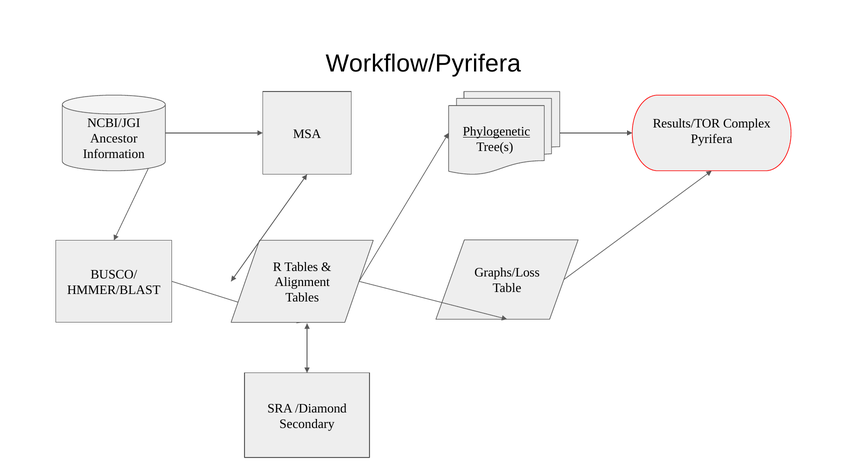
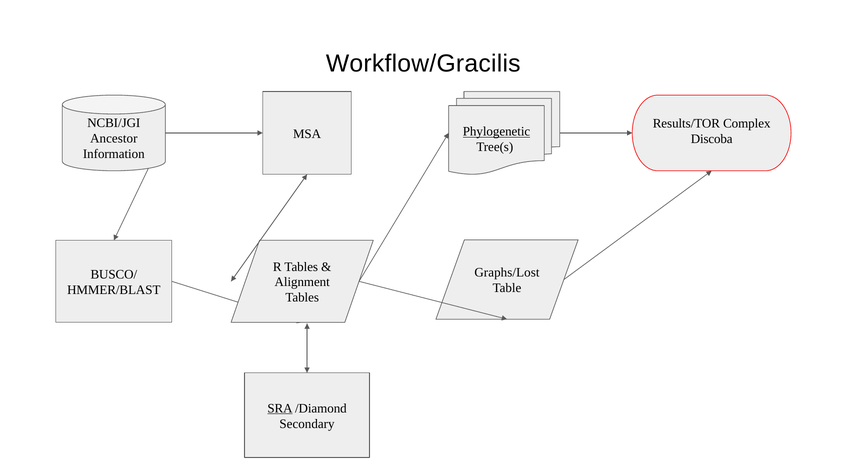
Workflow/Pyrifera: Workflow/Pyrifera -> Workflow/Gracilis
Pyrifera: Pyrifera -> Discoba
Graphs/Loss: Graphs/Loss -> Graphs/Lost
SRA underline: none -> present
